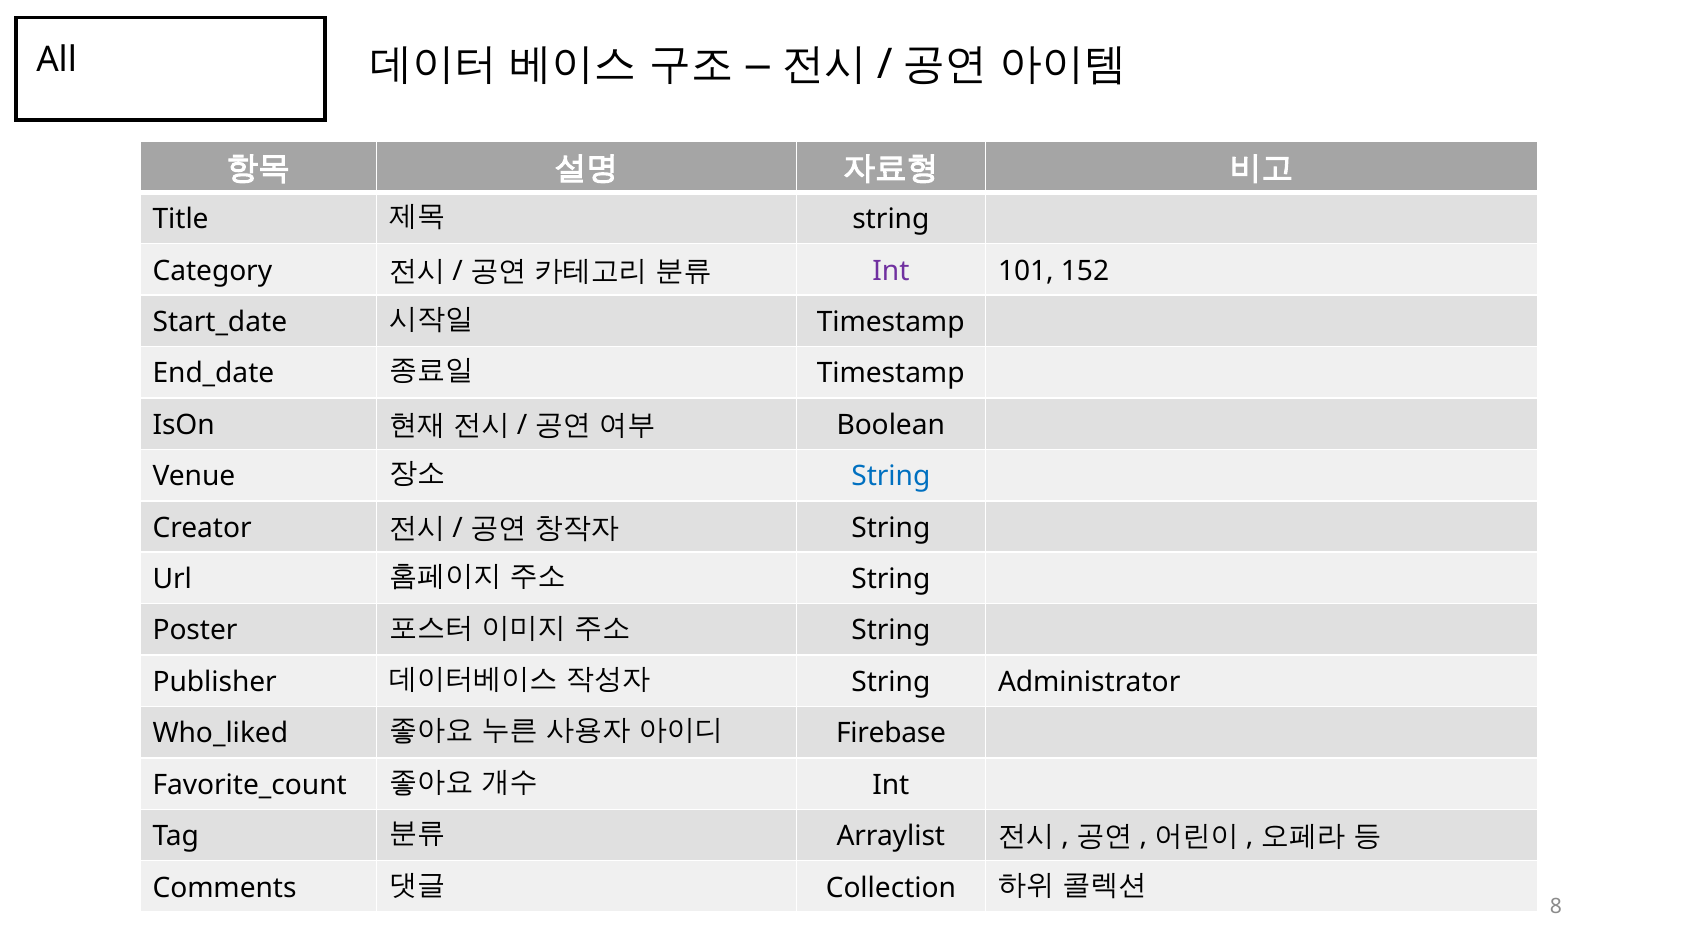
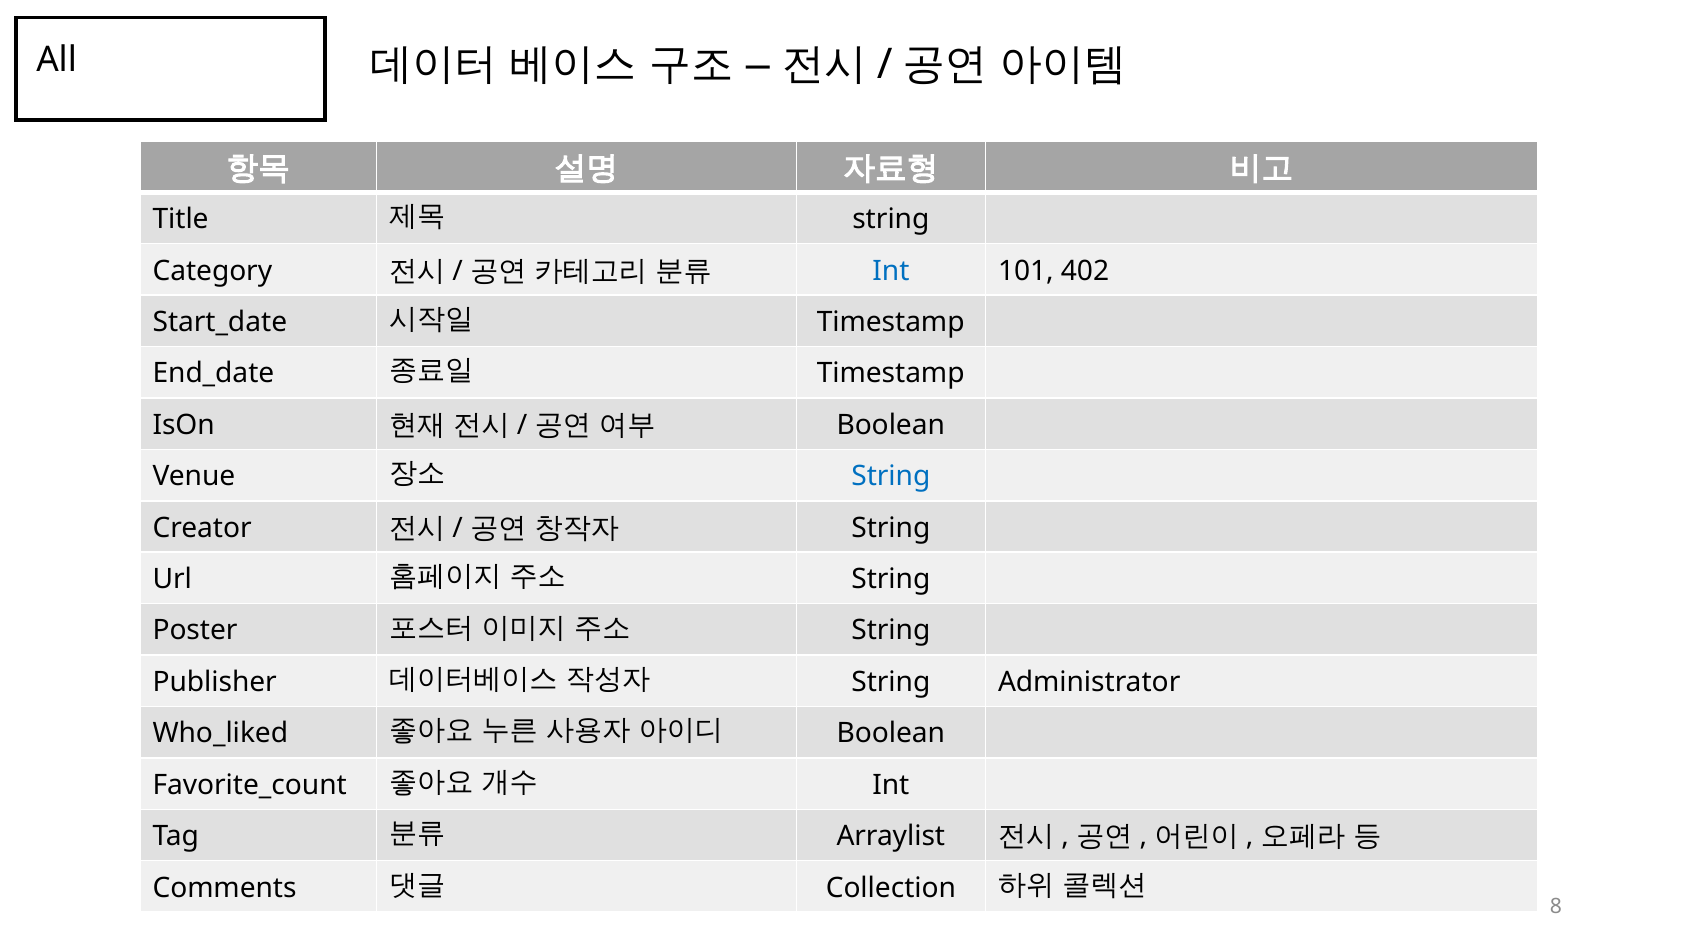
Int at (891, 271) colour: purple -> blue
152: 152 -> 402
Firebase at (891, 734): Firebase -> Boolean
